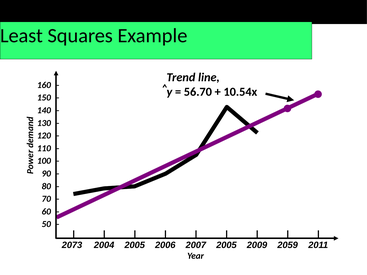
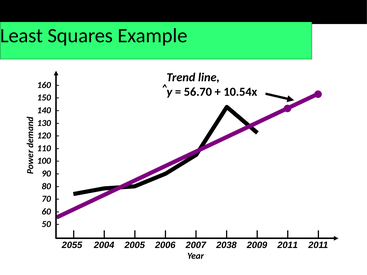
2073: 2073 -> 2055
2007 2005: 2005 -> 2038
2009 2059: 2059 -> 2011
